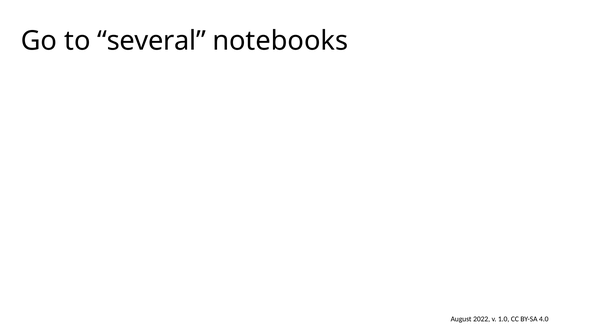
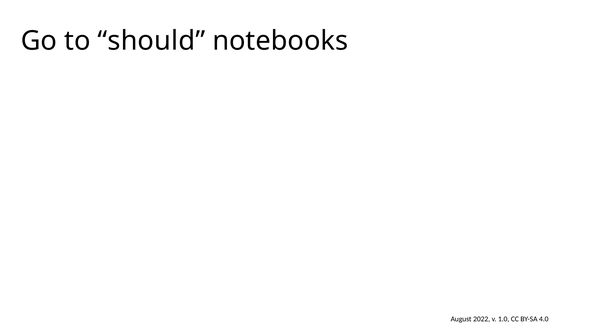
several: several -> should
